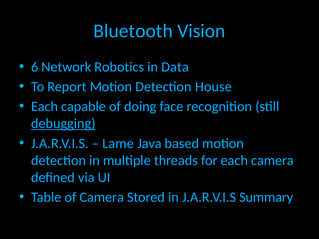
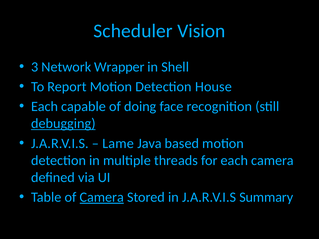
Bluetooth: Bluetooth -> Scheduler
6: 6 -> 3
Robotics: Robotics -> Wrapper
Data: Data -> Shell
Camera at (102, 197) underline: none -> present
